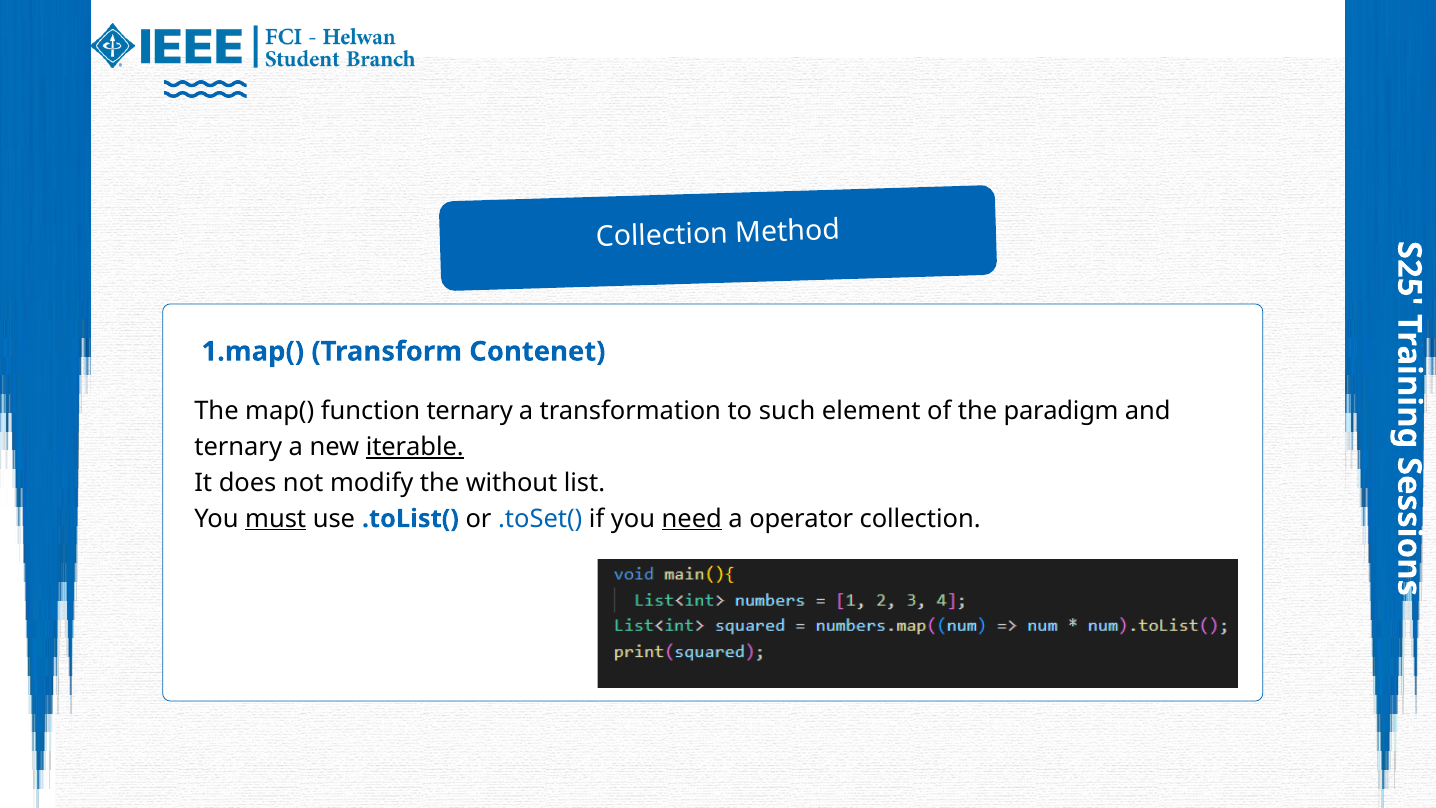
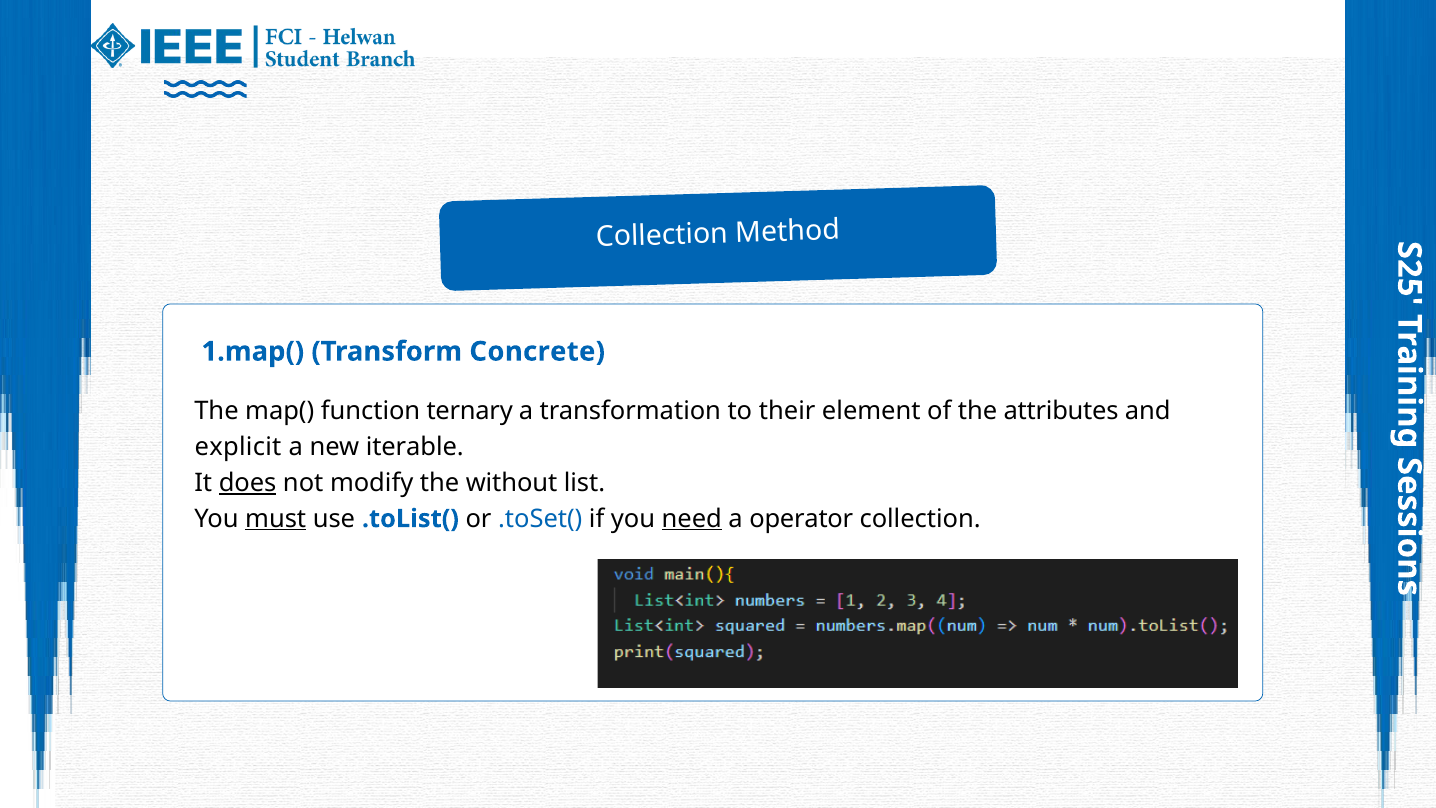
Contenet: Contenet -> Concrete
such: such -> their
paradigm: paradigm -> attributes
ternary at (238, 447): ternary -> explicit
iterable underline: present -> none
does underline: none -> present
